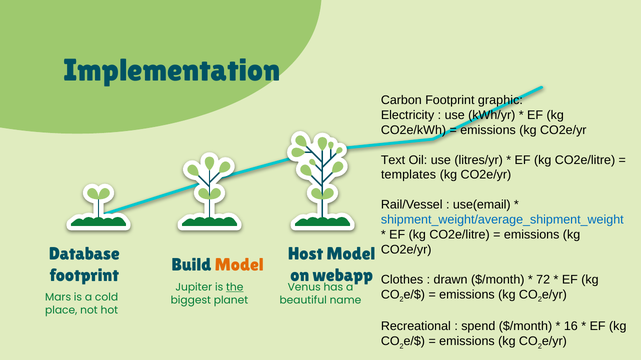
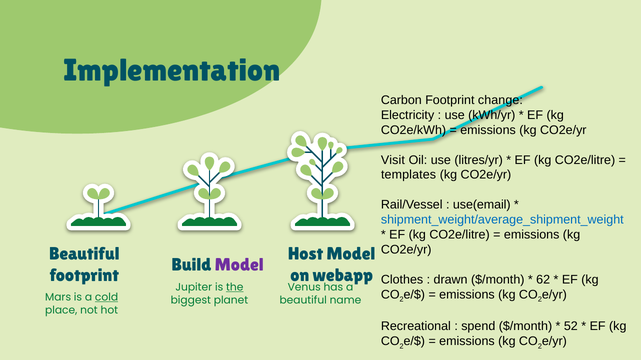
graphic: graphic -> change
Text: Text -> Visit
Database at (84, 254): Database -> Beautiful
Model at (239, 265) colour: orange -> purple
72: 72 -> 62
cold underline: none -> present
16: 16 -> 52
